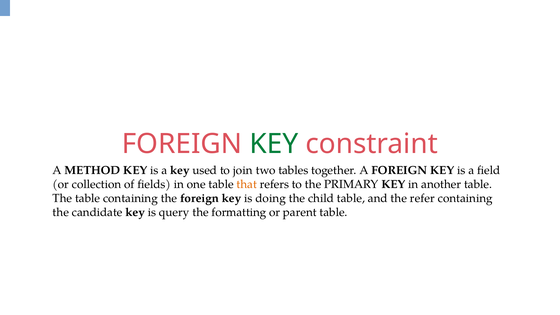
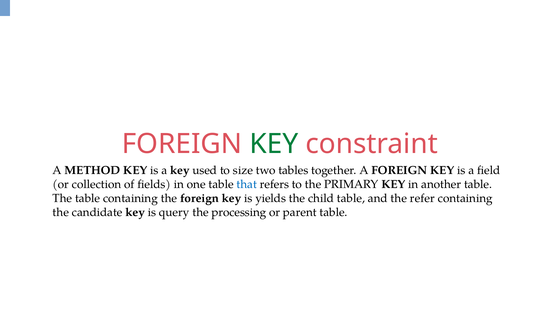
join: join -> size
that colour: orange -> blue
doing: doing -> yields
formatting: formatting -> processing
